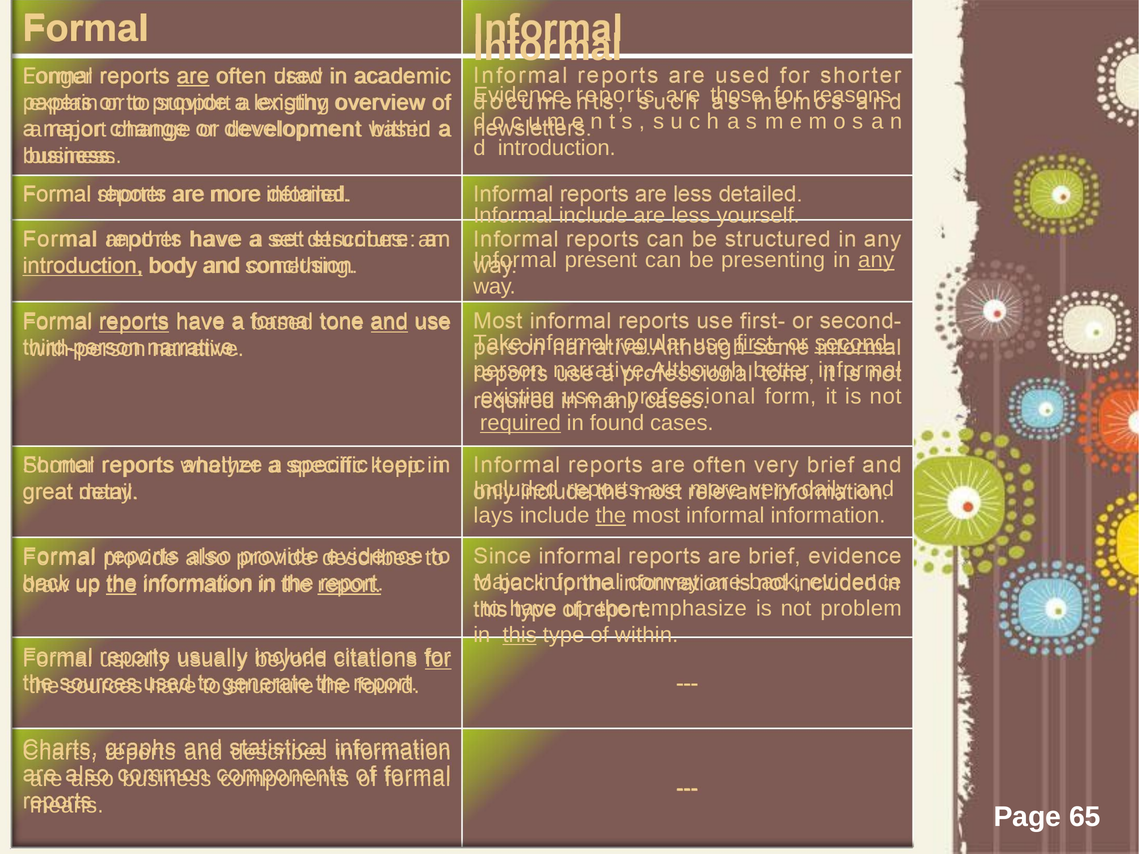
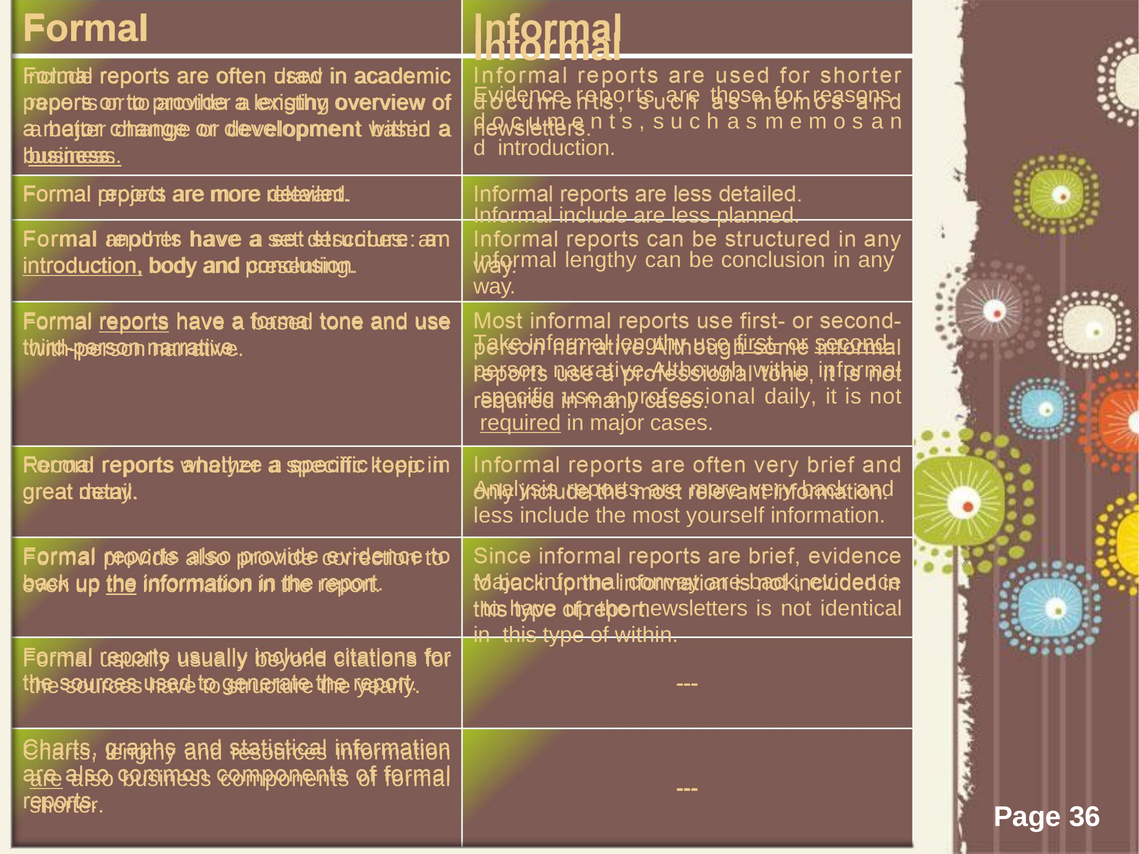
Longer at (57, 76): Longer -> Include
are at (193, 76) underline: present -> none
explain at (64, 103): explain -> reports
to support: support -> another
a report: report -> better
business at (75, 156) underline: none -> present
Formal shorter: shorter -> project
more informal: informal -> relevant
yourself: yourself -> planned
present at (601, 260): present -> lengthy
presenting: presenting -> conclusion
any underline: present -> none
something: something -> presenting
and at (389, 323) underline: present -> none
regular at (651, 343): regular -> lengthy
narrative.Although better: better -> within
existing at (517, 396): existing -> specific
form: form -> daily
in found: found -> major
Shorter at (58, 466): Shorter -> Record
Included: Included -> Analysis
very daily: daily -> back
lays at (493, 516): lays -> less
the at (611, 516) underline: present -> none
most informal: informal -> yourself
provide describes: describes -> correction
draw at (46, 585): draw -> even
report at (349, 585) underline: present -> none
emphasize: emphasize -> newsletters
problem: problem -> identical
this underline: present -> none
for at (438, 660) underline: present -> none
the found: found -> yearly
Charts reports: reports -> lengthy
and describes: describes -> resources
are at (46, 779) underline: none -> present
means: means -> shorter
65: 65 -> 36
